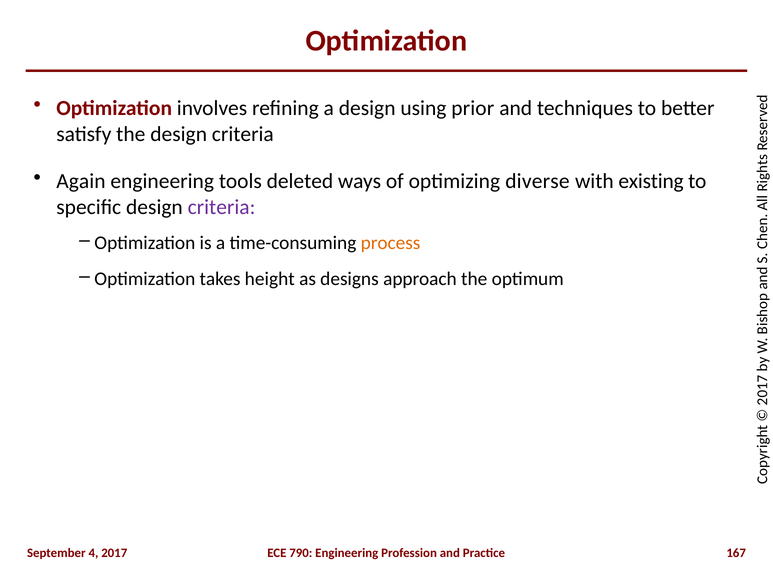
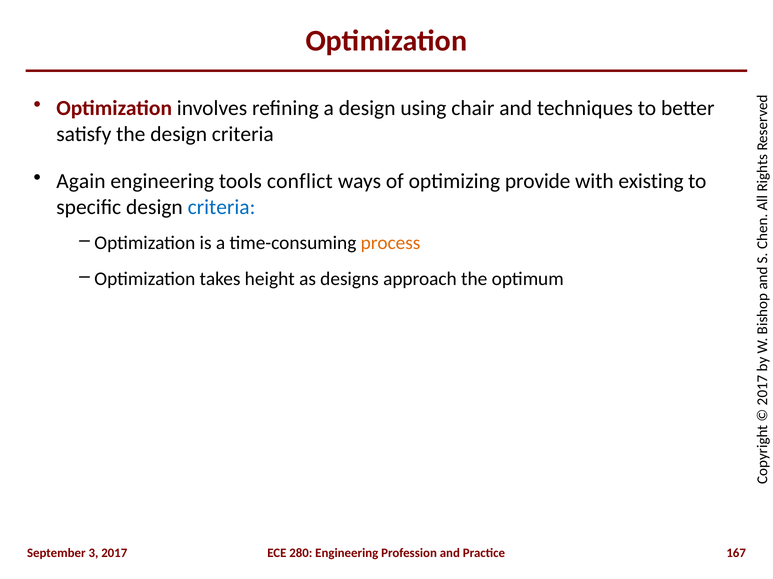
prior: prior -> chair
deleted: deleted -> conflict
diverse: diverse -> provide
criteria at (222, 207) colour: purple -> blue
4: 4 -> 3
790: 790 -> 280
